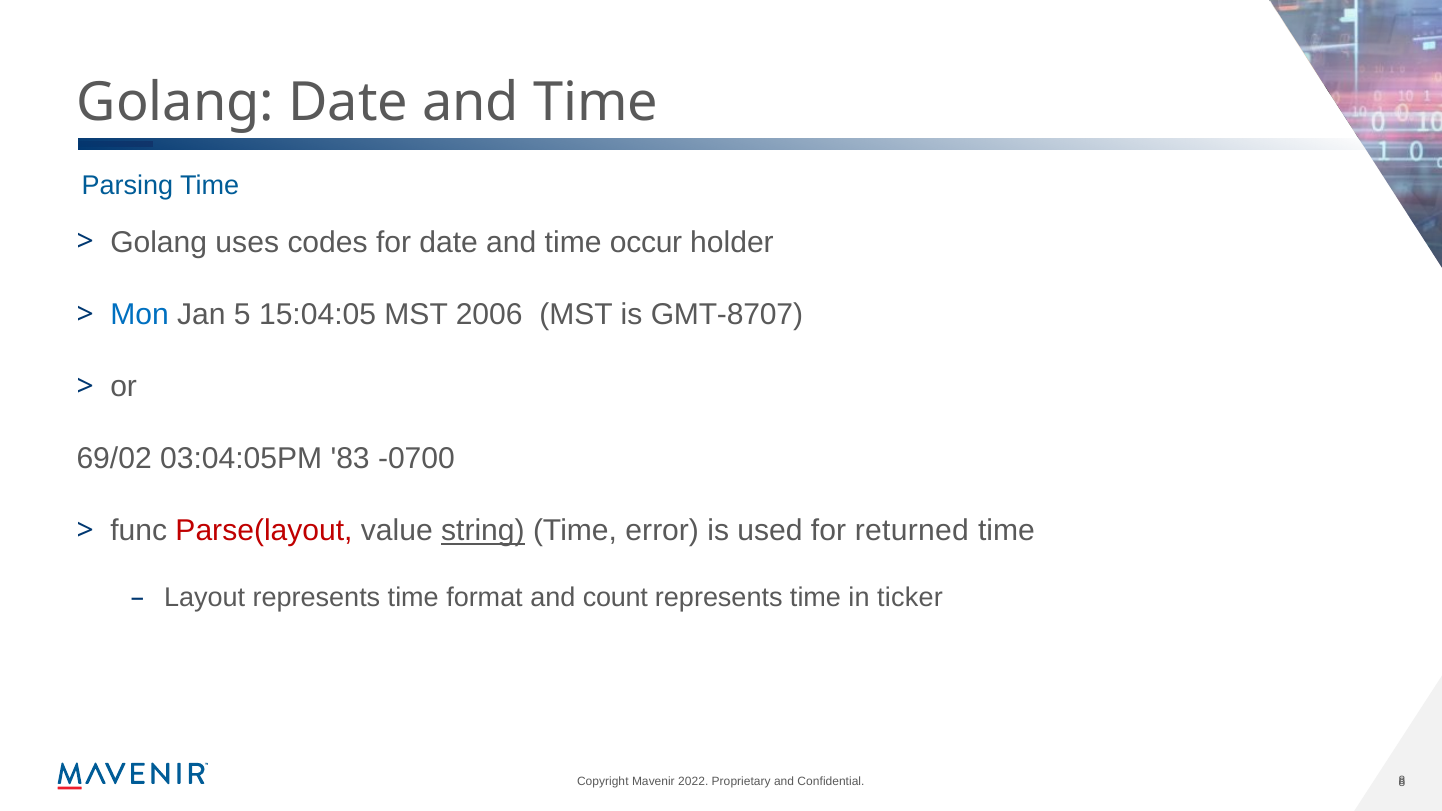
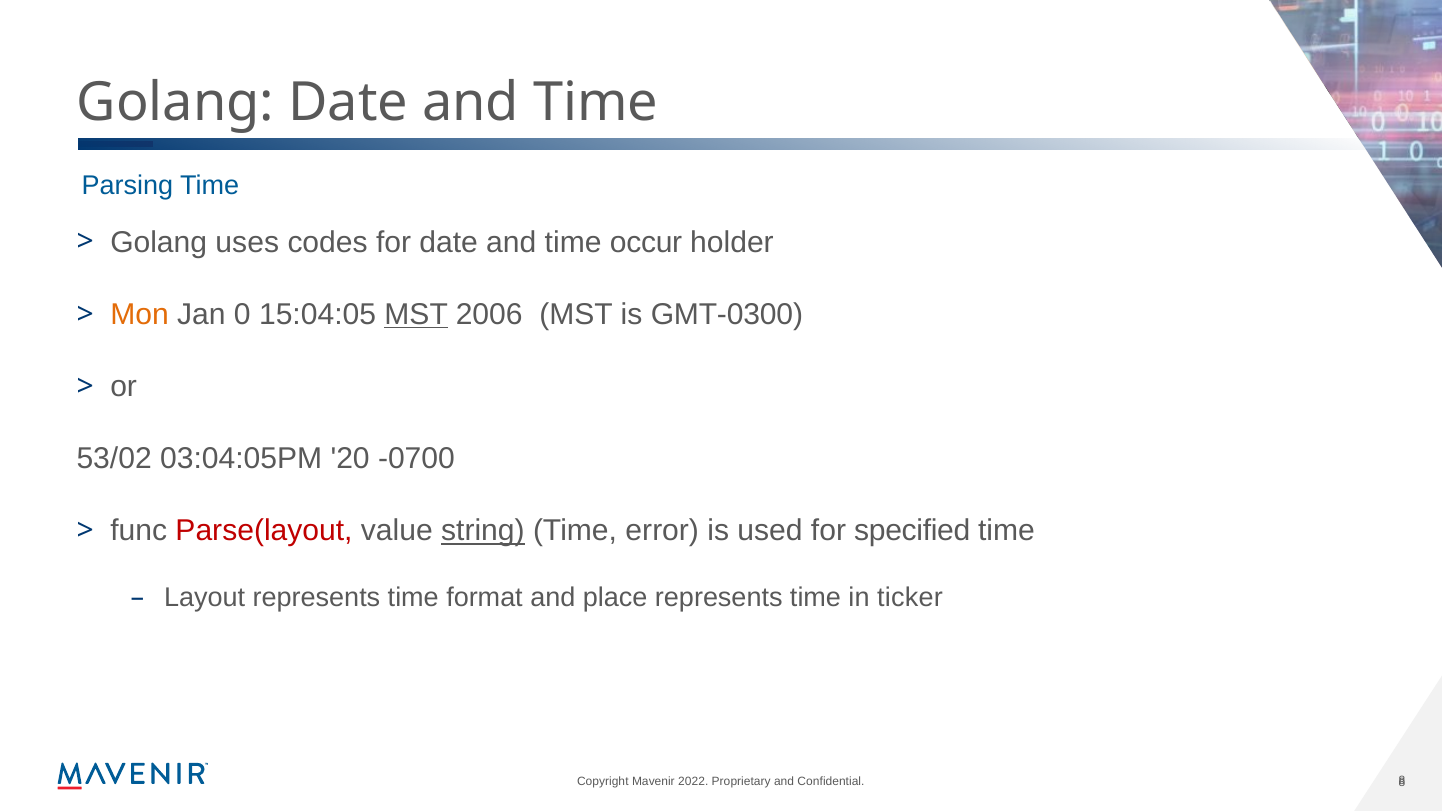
Mon colour: blue -> orange
5: 5 -> 0
MST at (416, 315) underline: none -> present
GMT-8707: GMT-8707 -> GMT-0300
69/02: 69/02 -> 53/02
83: 83 -> 20
returned: returned -> specified
count: count -> place
